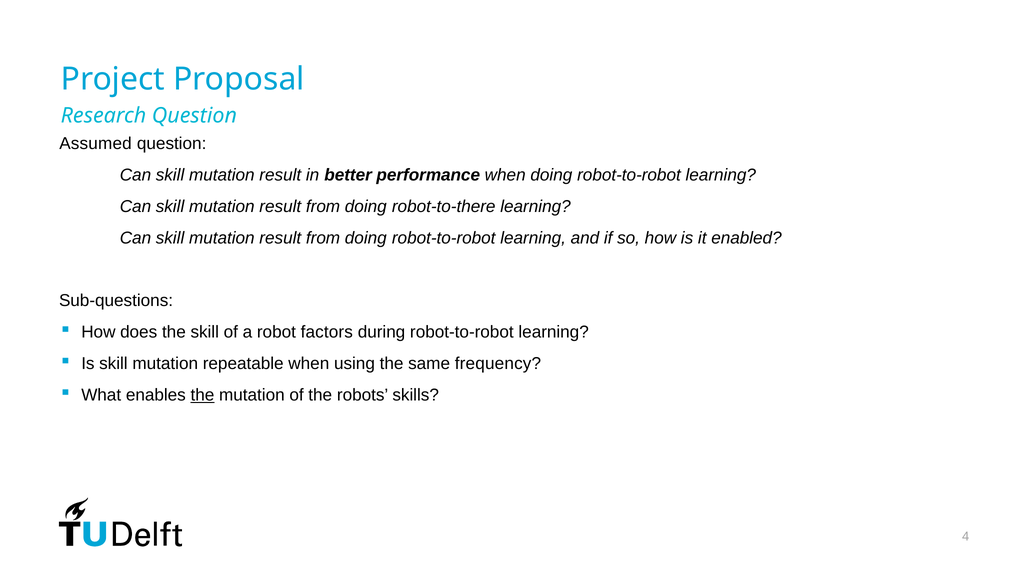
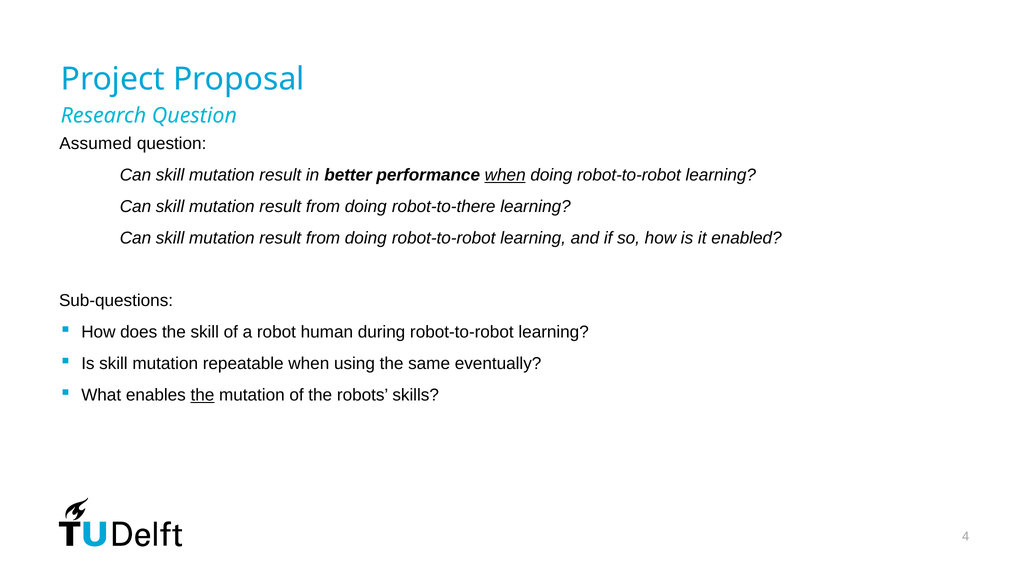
when at (505, 175) underline: none -> present
factors: factors -> human
frequency: frequency -> eventually
